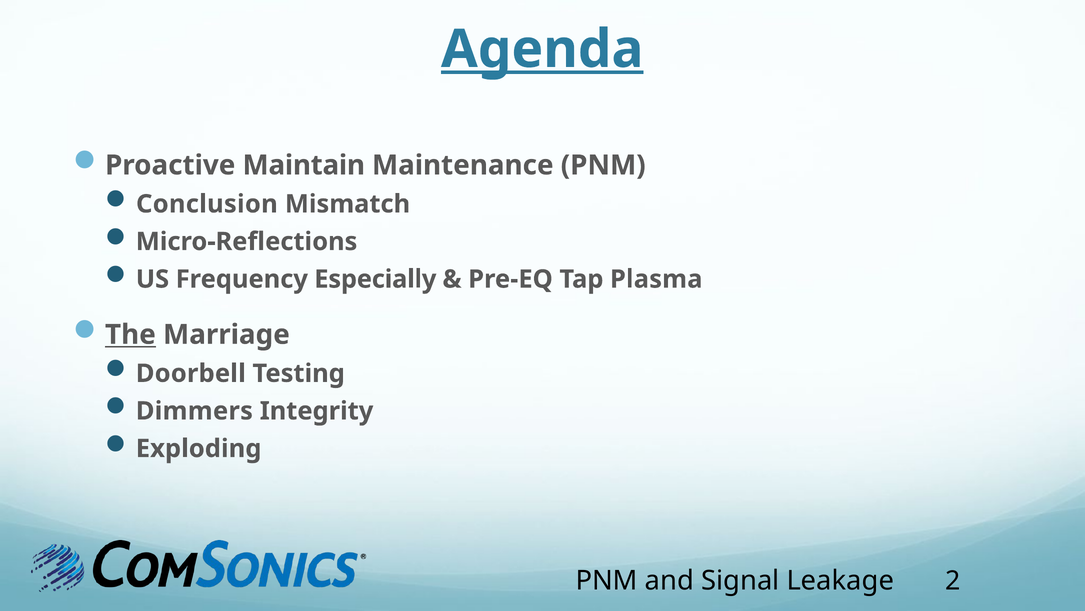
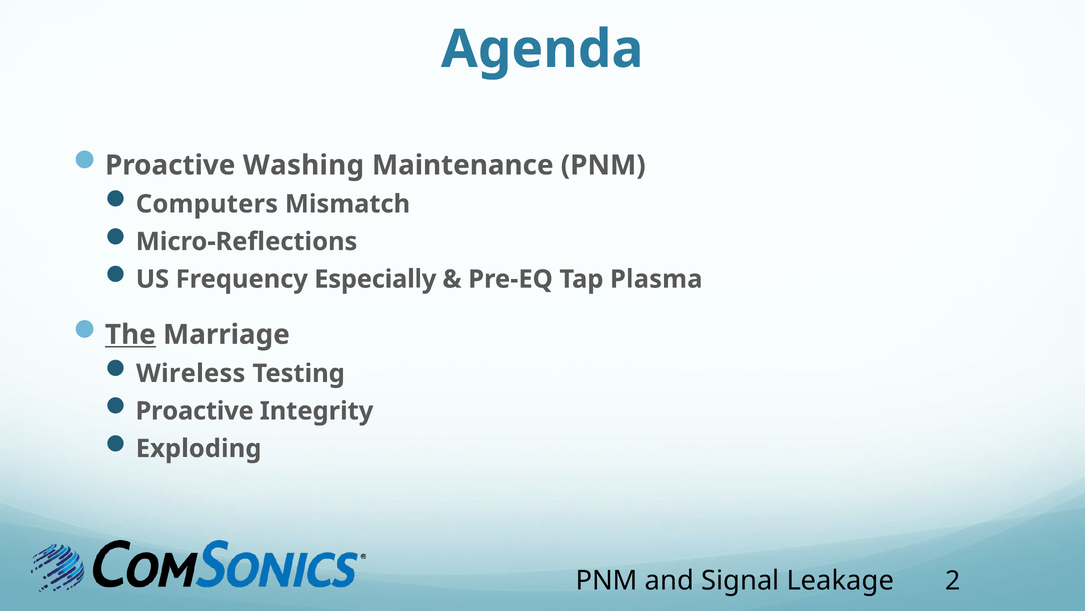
Agenda underline: present -> none
Maintain: Maintain -> Washing
Conclusion: Conclusion -> Computers
Doorbell: Doorbell -> Wireless
Dimmers at (194, 411): Dimmers -> Proactive
